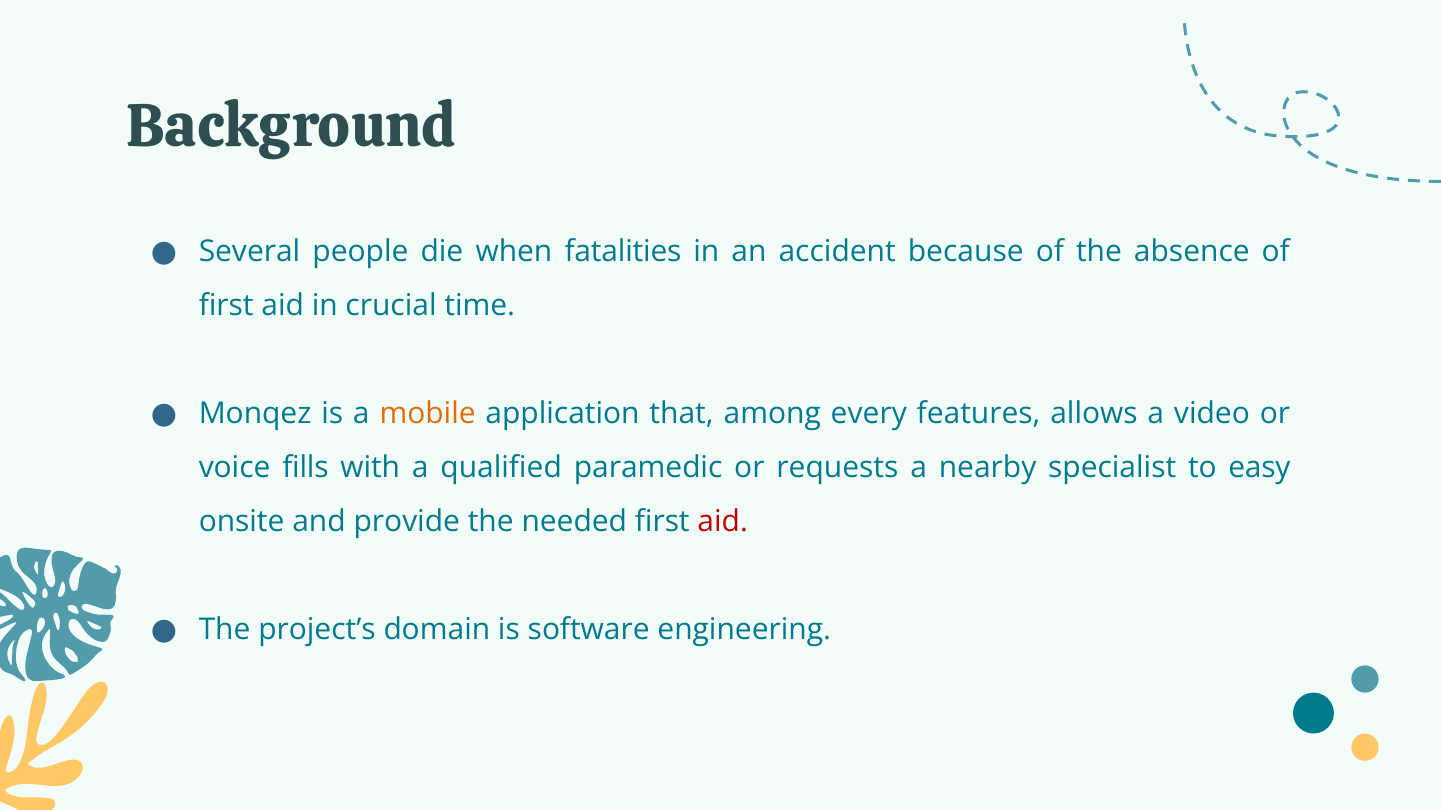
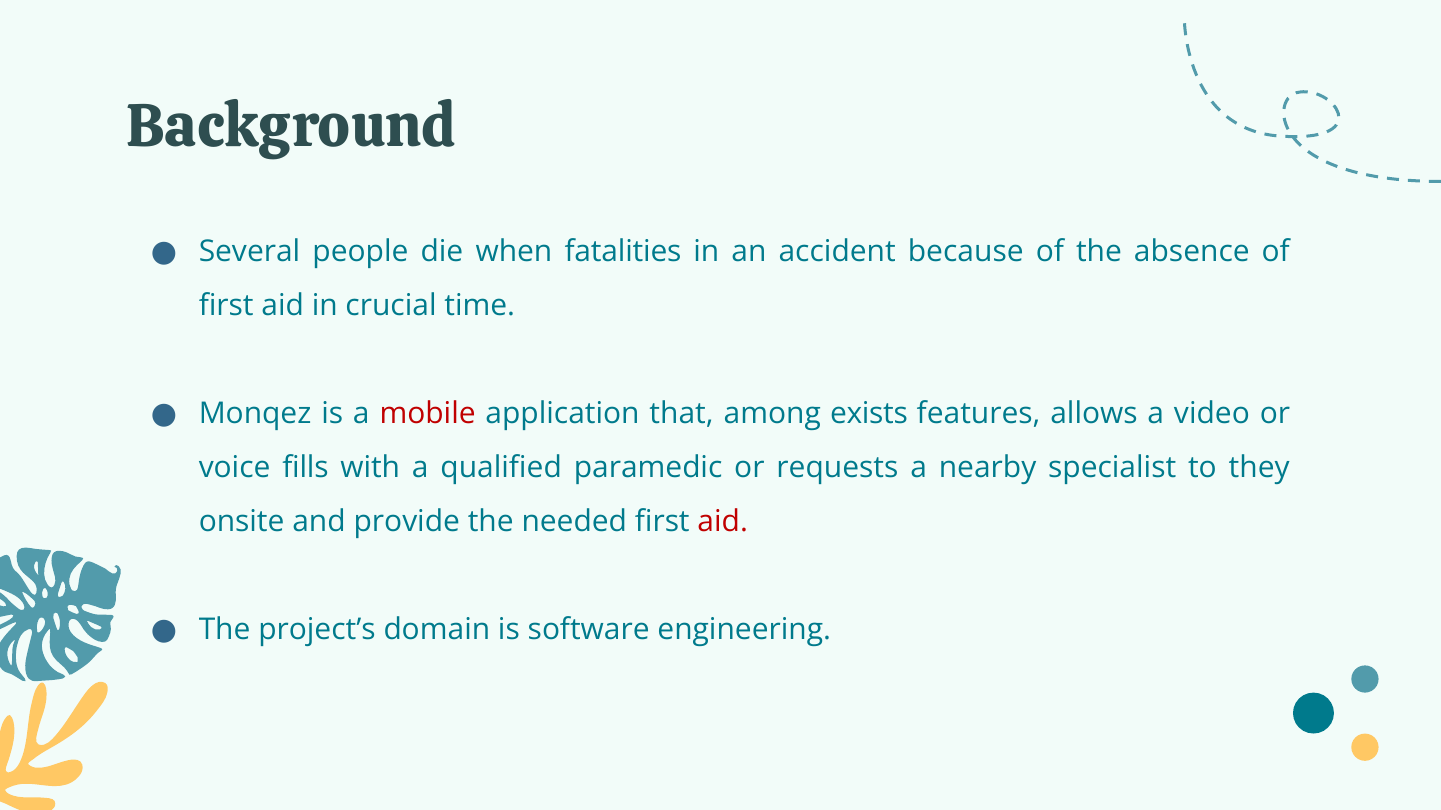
mobile colour: orange -> red
every: every -> exists
easy: easy -> they
